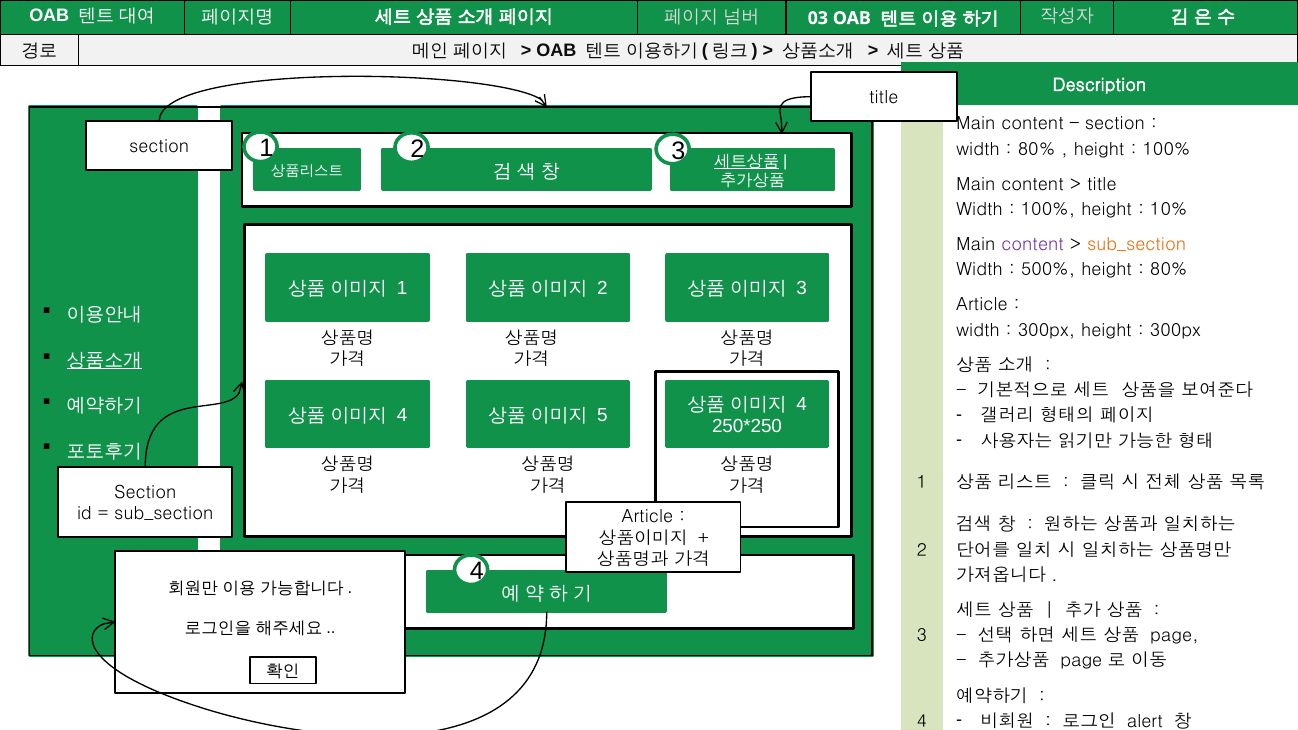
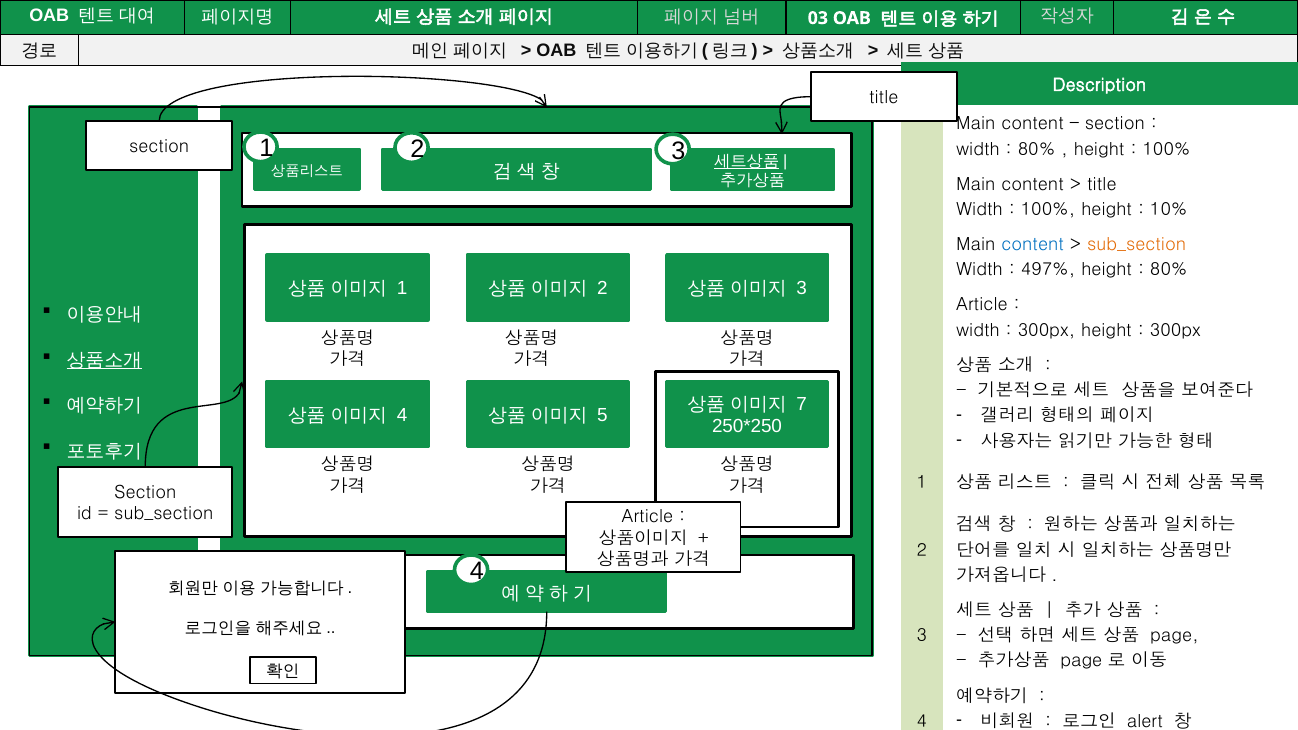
content at (1033, 245) colour: purple -> blue
500%: 500% -> 497%
4 at (802, 404): 4 -> 7
